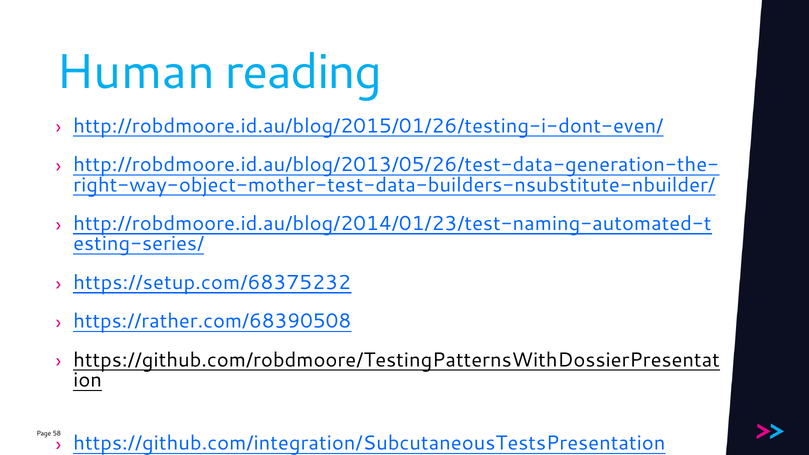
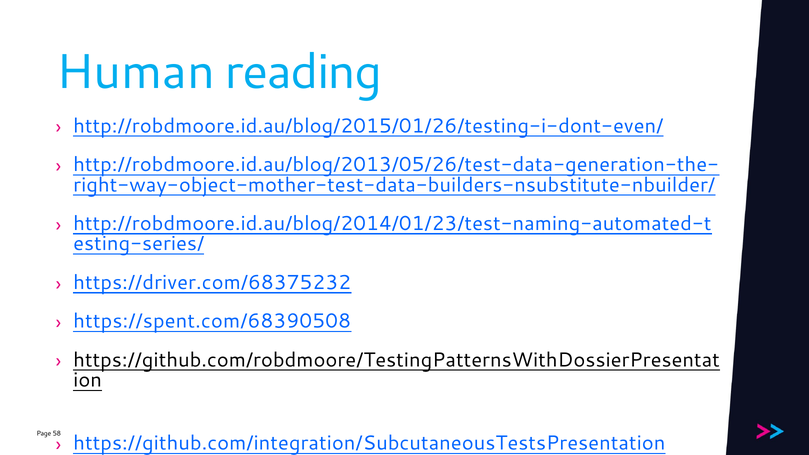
https://setup.com/68375232: https://setup.com/68375232 -> https://driver.com/68375232
https://rather.com/68390508: https://rather.com/68390508 -> https://spent.com/68390508
